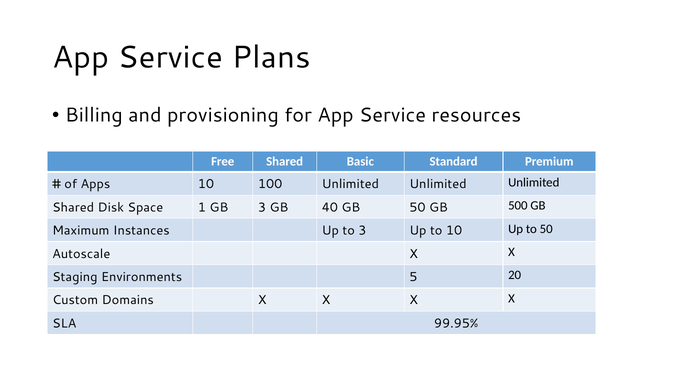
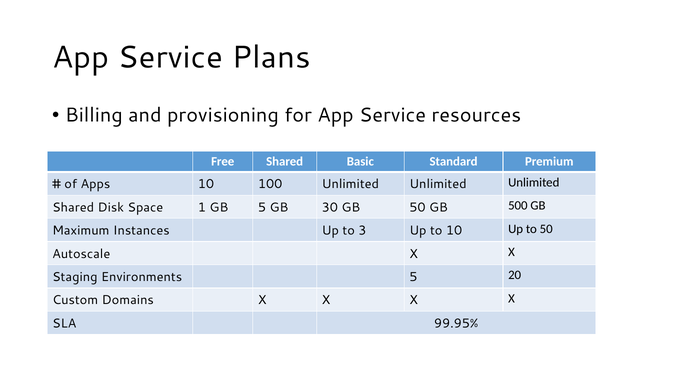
GB 3: 3 -> 5
40: 40 -> 30
